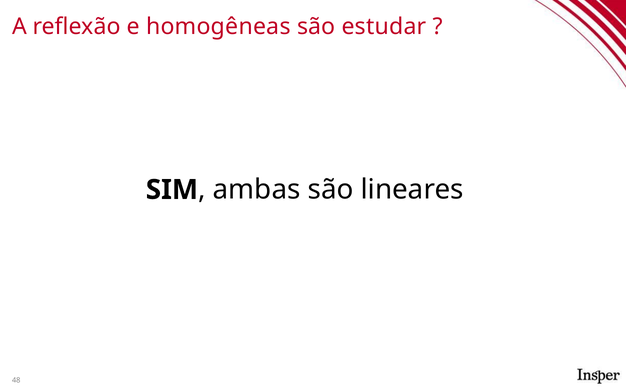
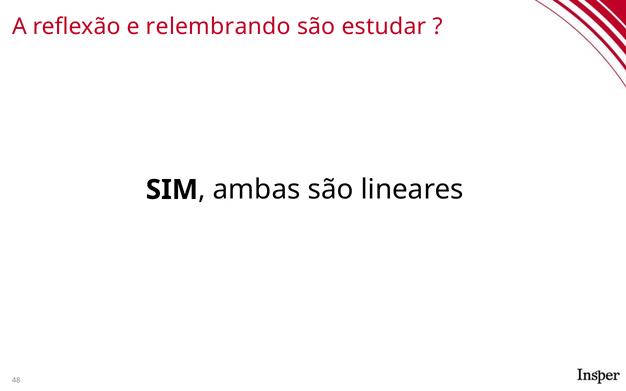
homogêneas: homogêneas -> relembrando
